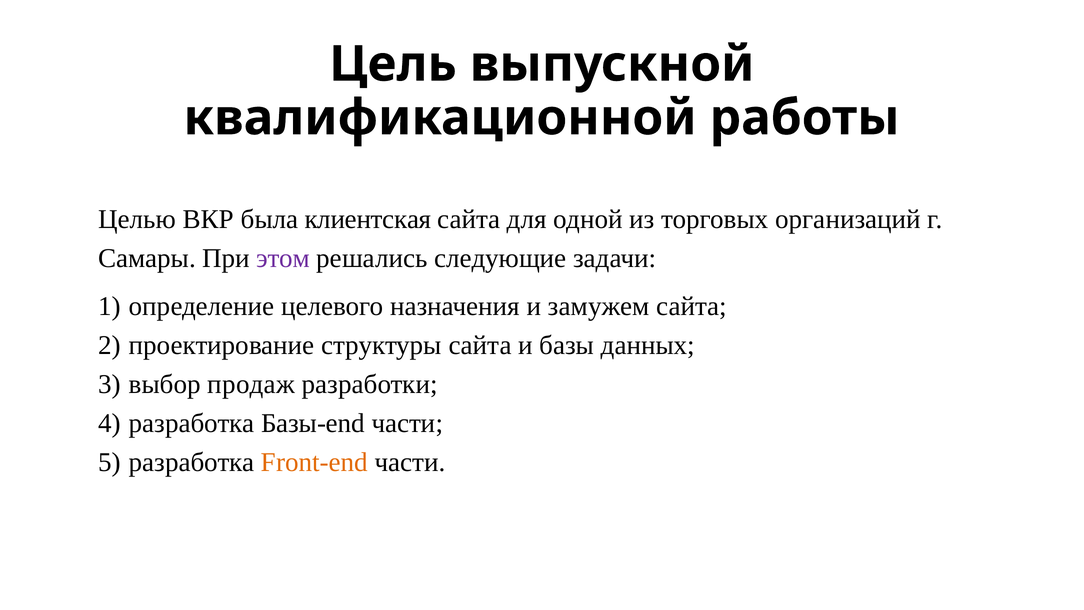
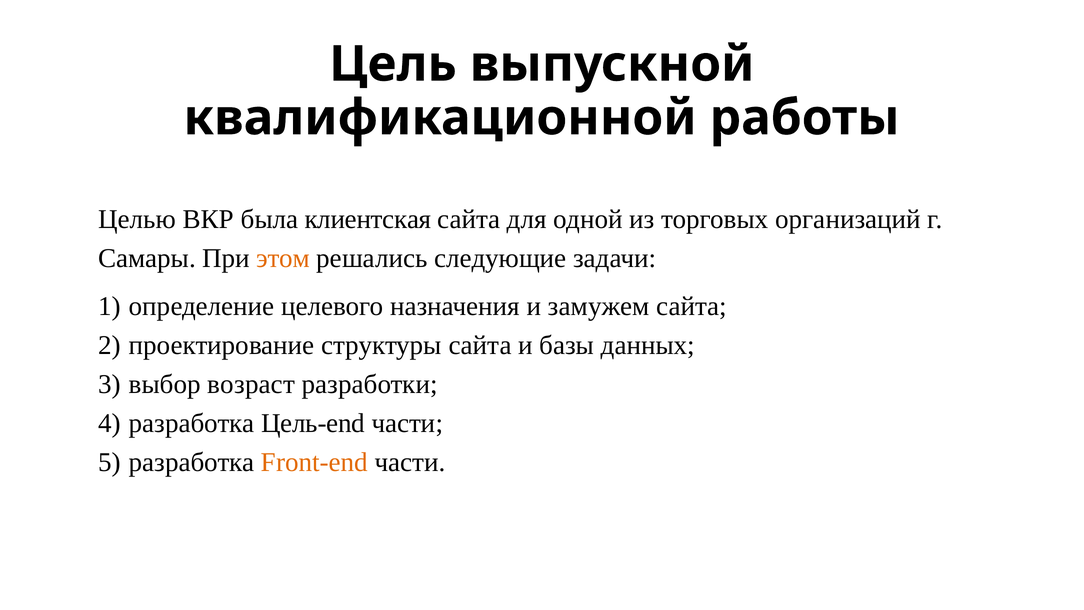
этом colour: purple -> orange
продаж: продаж -> возраст
Базы-end: Базы-end -> Цель-end
